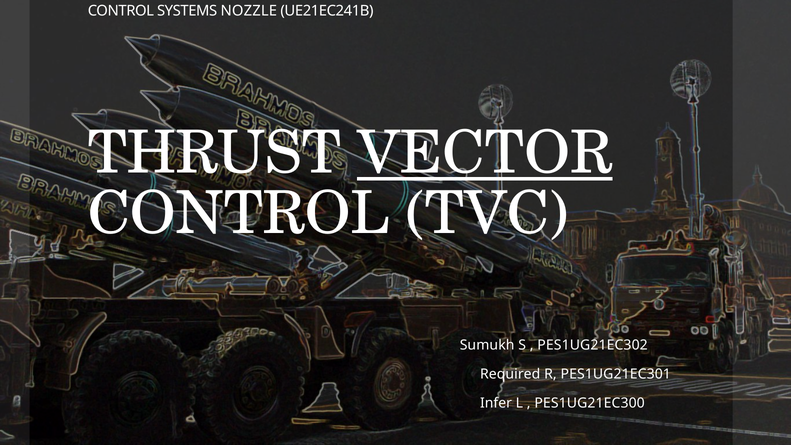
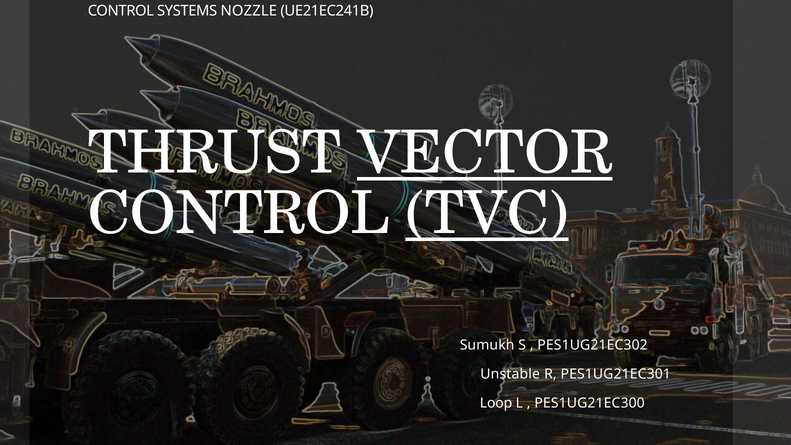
TVC underline: none -> present
Required: Required -> Unstable
Infer: Infer -> Loop
